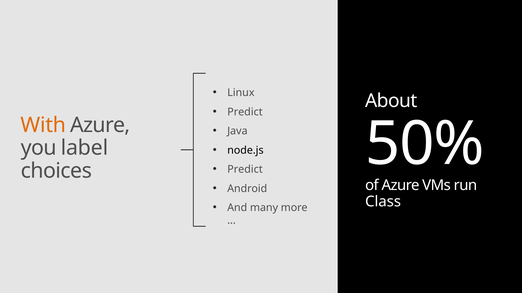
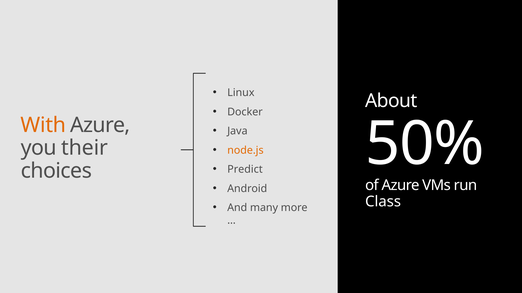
Predict at (245, 112): Predict -> Docker
label: label -> their
node.js colour: black -> orange
